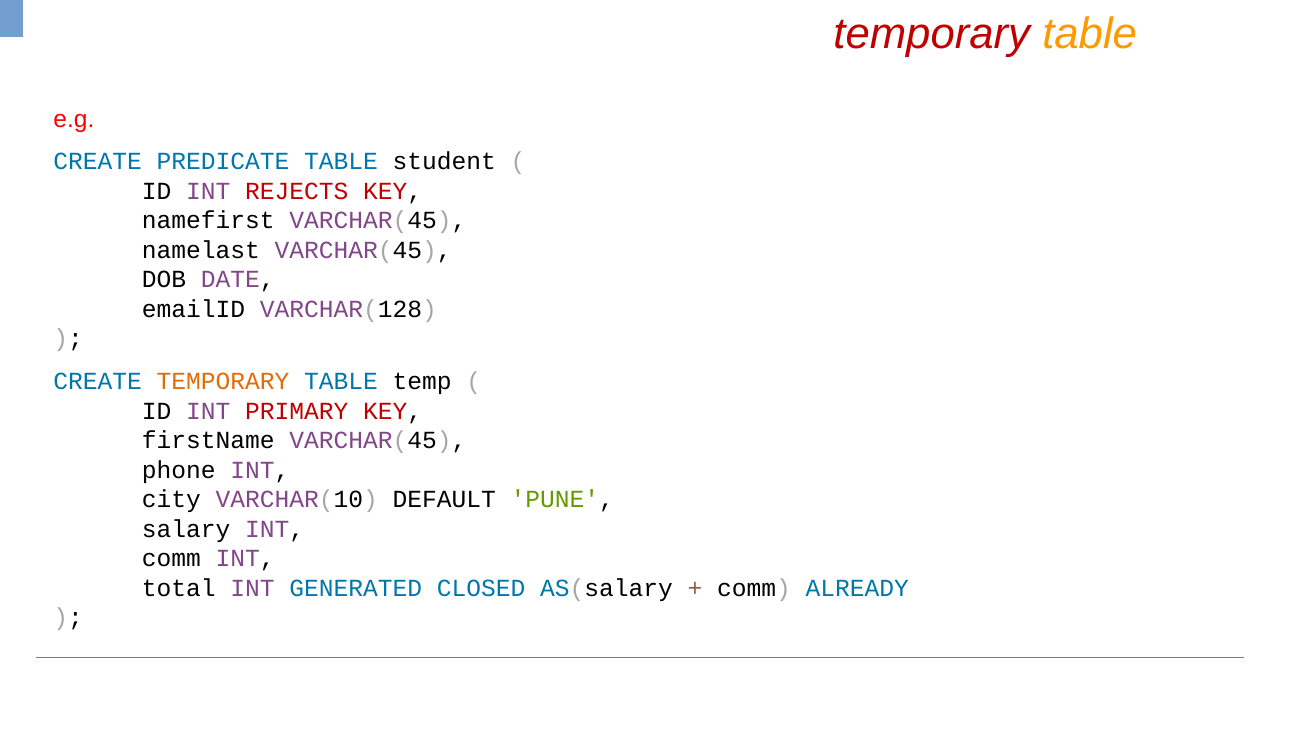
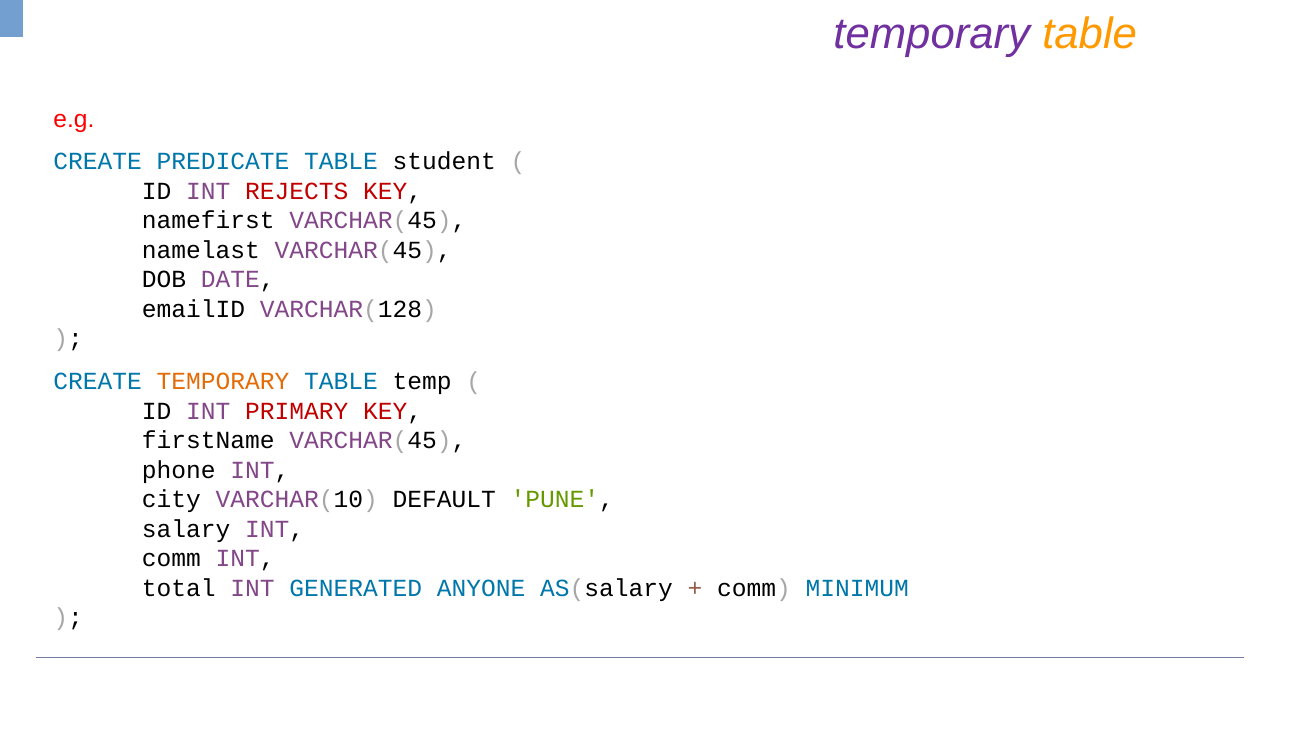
temporary at (932, 34) colour: red -> purple
CLOSED: CLOSED -> ANYONE
ALREADY: ALREADY -> MINIMUM
